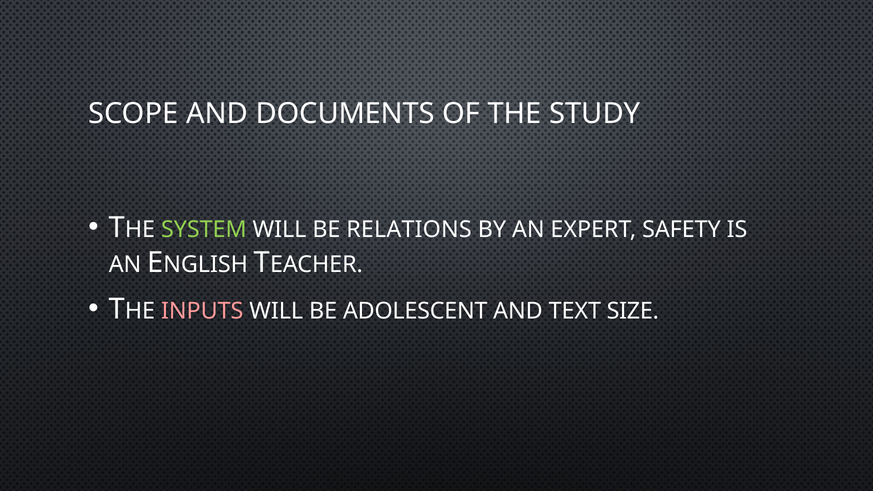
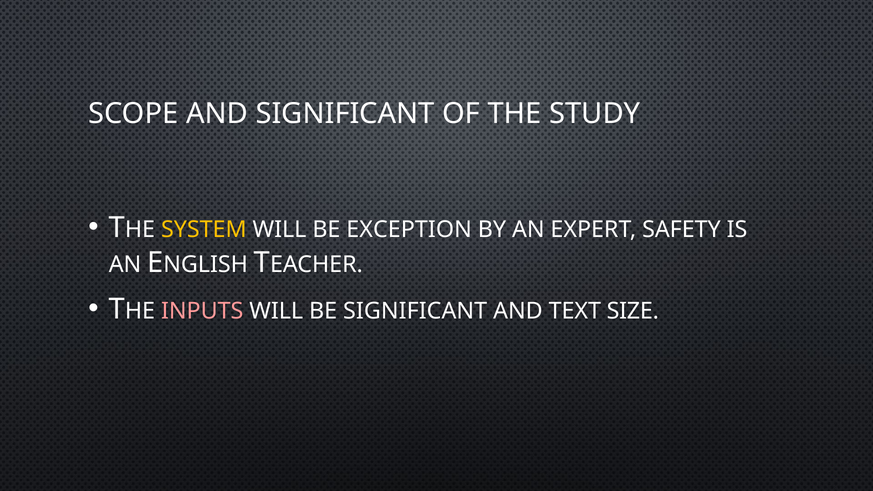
AND DOCUMENTS: DOCUMENTS -> SIGNIFICANT
SYSTEM colour: light green -> yellow
RELATIONS: RELATIONS -> EXCEPTION
BE ADOLESCENT: ADOLESCENT -> SIGNIFICANT
